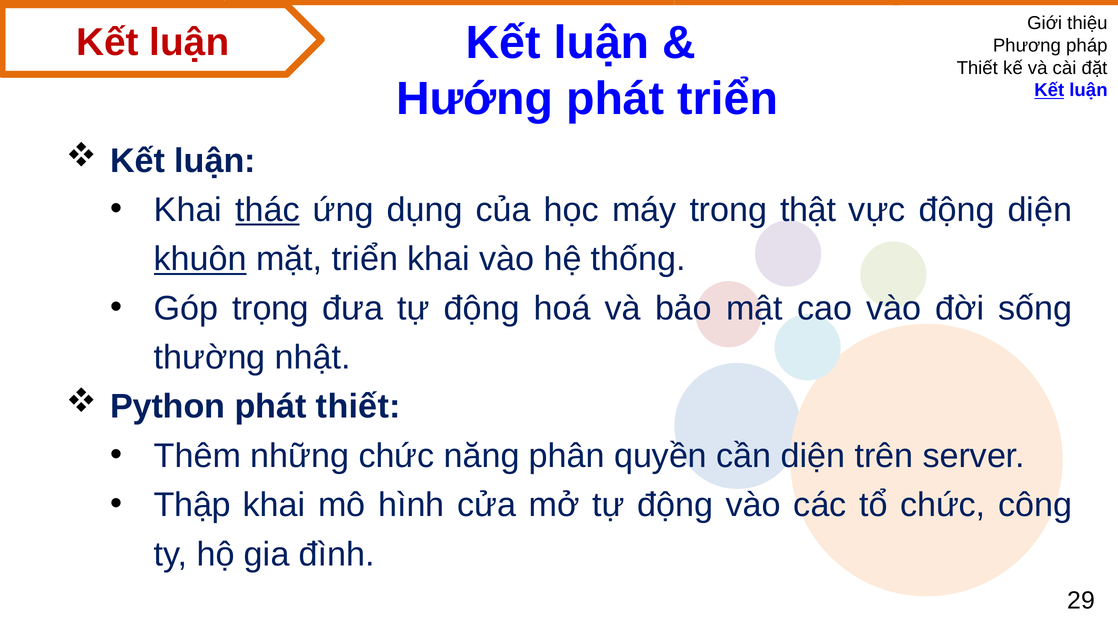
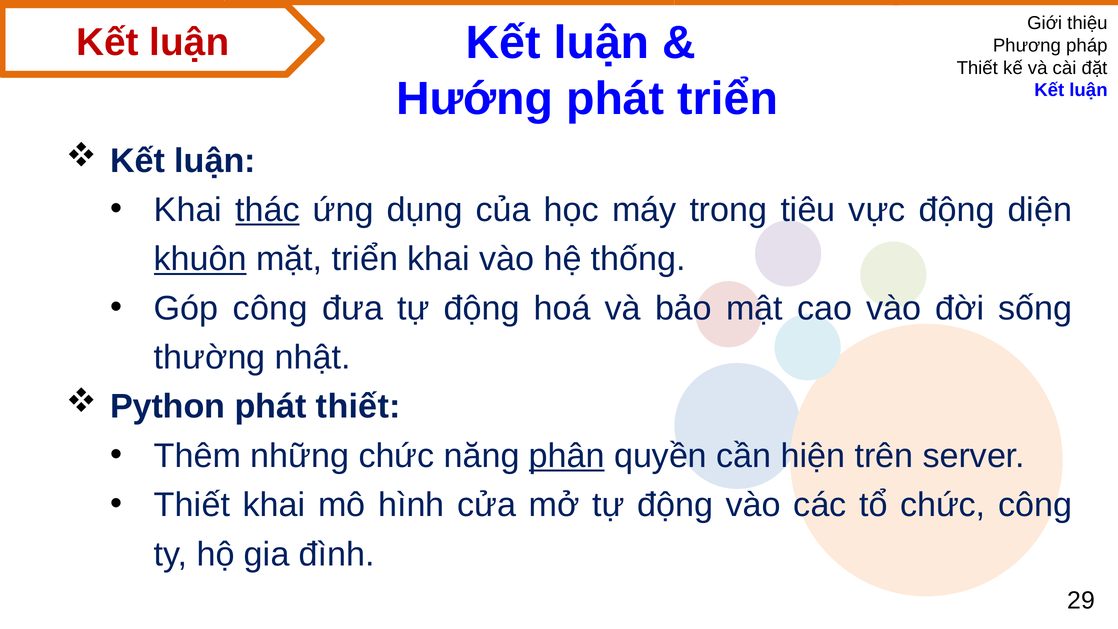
Kết at (1049, 90) underline: present -> none
thật: thật -> tiêu
Góp trọng: trọng -> công
phân underline: none -> present
cần diện: diện -> hiện
Thập at (192, 505): Thập -> Thiết
